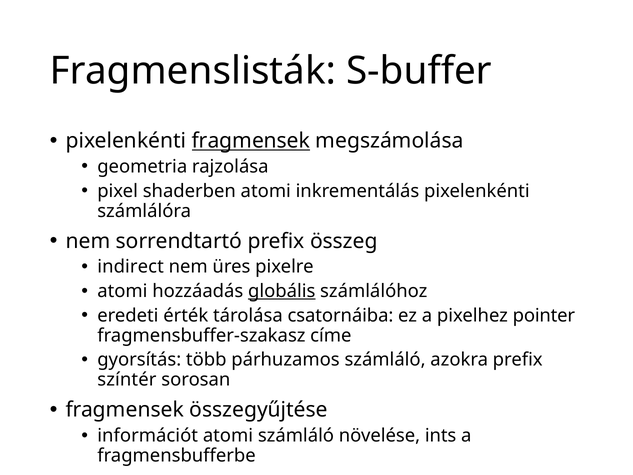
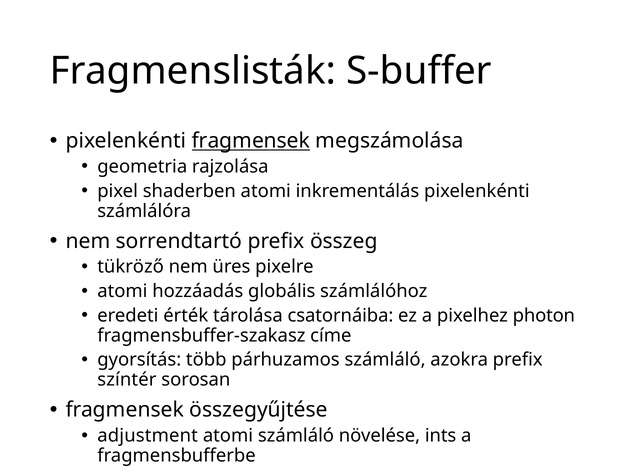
indirect: indirect -> tükröző
globális underline: present -> none
pointer: pointer -> photon
információt: információt -> adjustment
